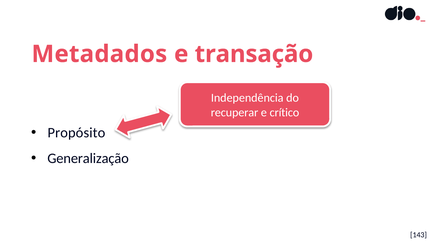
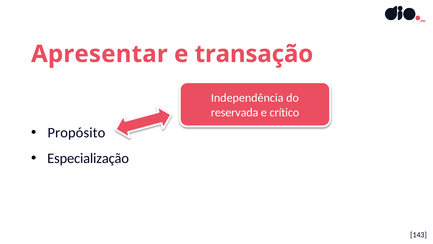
Metadados: Metadados -> Apresentar
recuperar: recuperar -> reservada
Generalização: Generalização -> Especialização
